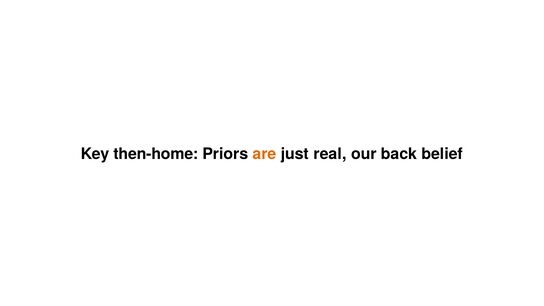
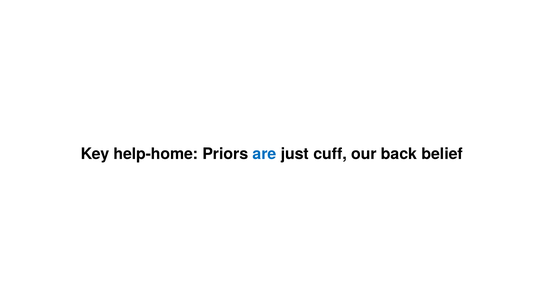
then-home: then-home -> help-home
are colour: orange -> blue
real: real -> cuff
